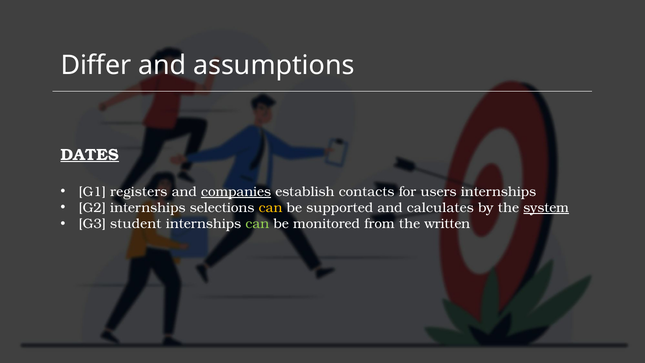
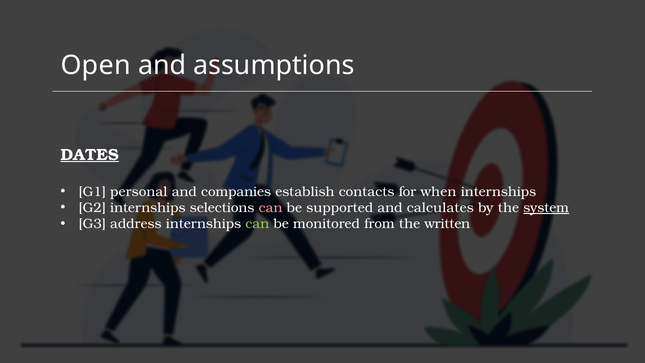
Differ: Differ -> Open
registers: registers -> personal
companies underline: present -> none
users: users -> when
can at (271, 208) colour: yellow -> pink
student: student -> address
